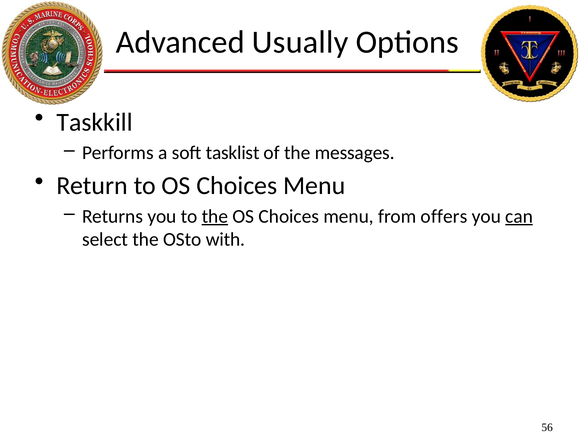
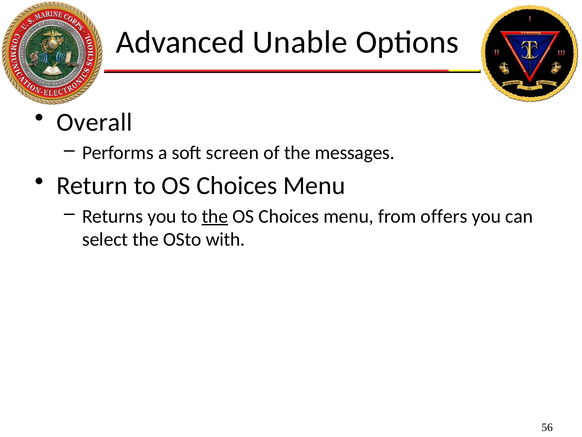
Usually: Usually -> Unable
Taskkill: Taskkill -> Overall
tasklist: tasklist -> screen
can underline: present -> none
